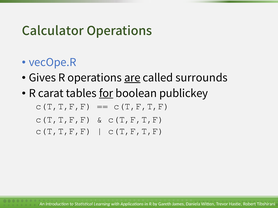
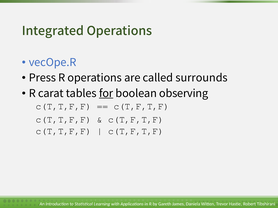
Calculator: Calculator -> Integrated
Gives: Gives -> Press
are underline: present -> none
publickey: publickey -> observing
